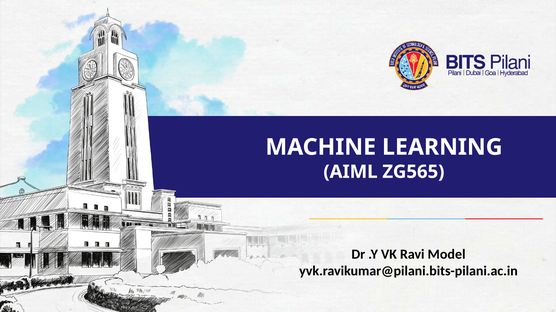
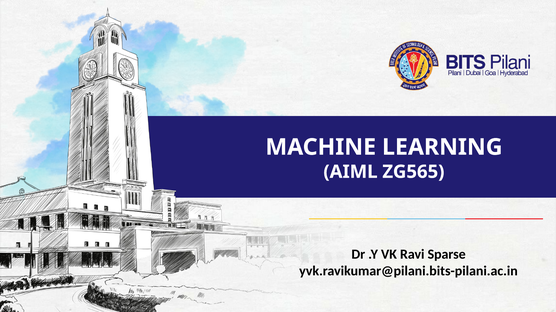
Model: Model -> Sparse
